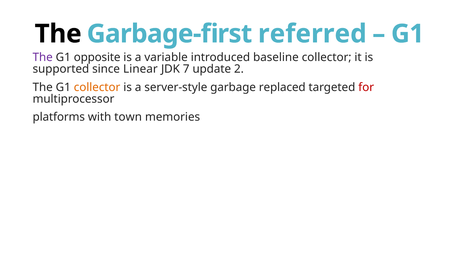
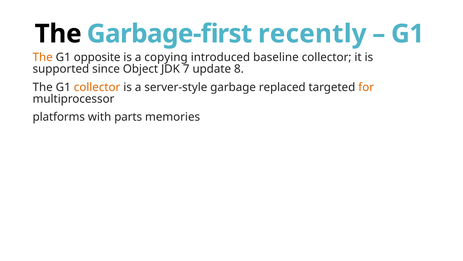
referred: referred -> recently
The at (43, 57) colour: purple -> orange
variable: variable -> copying
Linear: Linear -> Object
2: 2 -> 8
for colour: red -> orange
town: town -> parts
